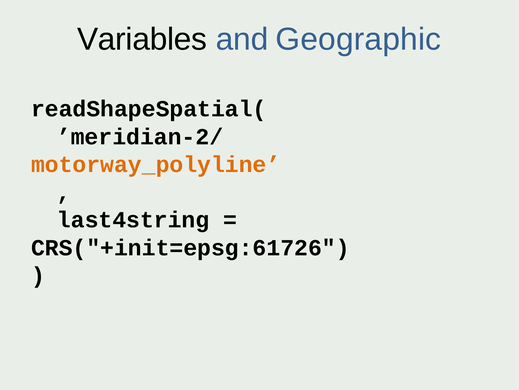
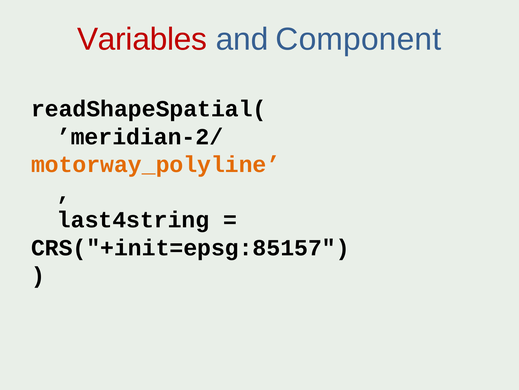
Variables colour: black -> red
Geographic: Geographic -> Component
CRS("+init=epsg:61726: CRS("+init=epsg:61726 -> CRS("+init=epsg:85157
